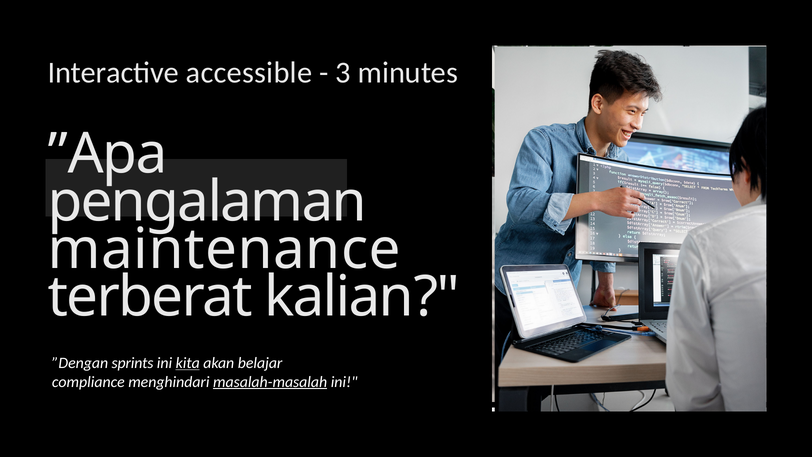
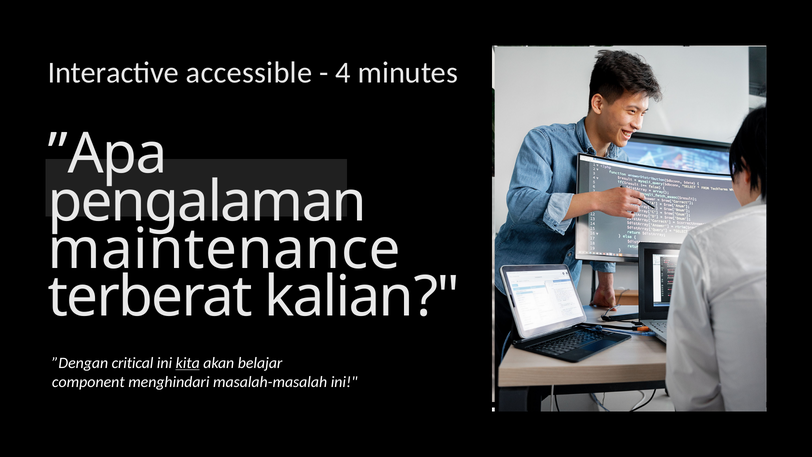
3: 3 -> 4
sprints: sprints -> critical
compliance: compliance -> component
masalah-masalah underline: present -> none
